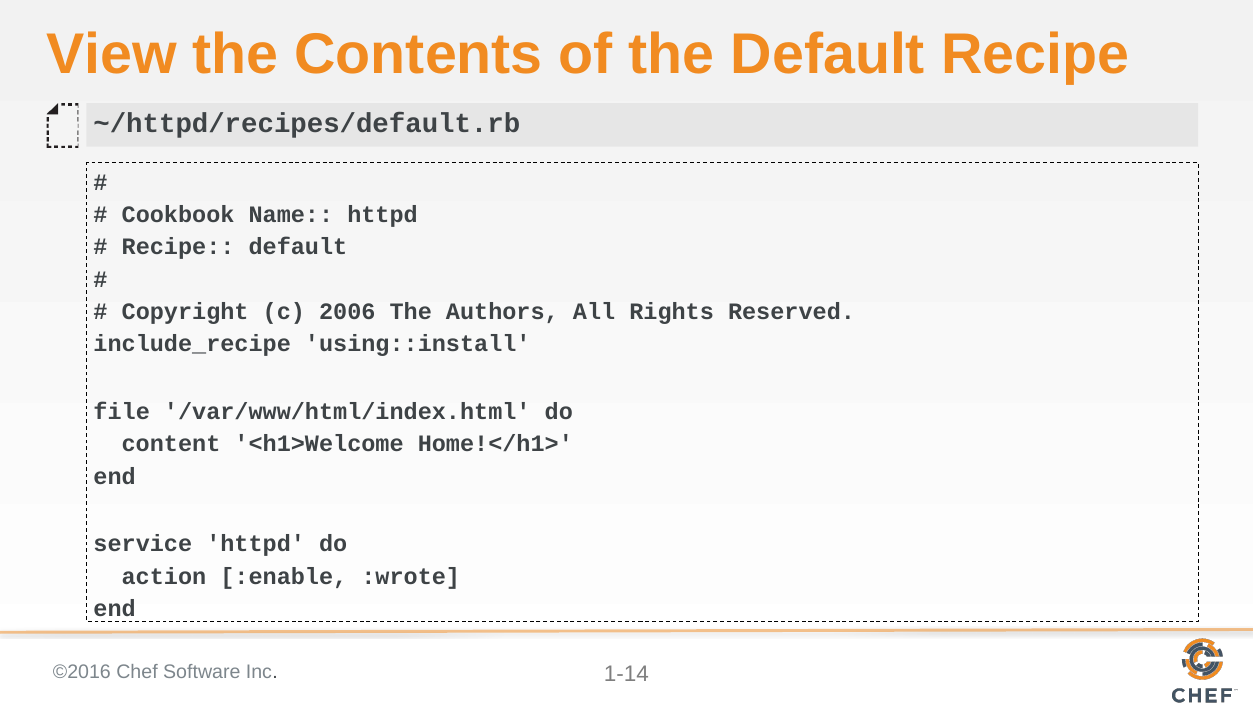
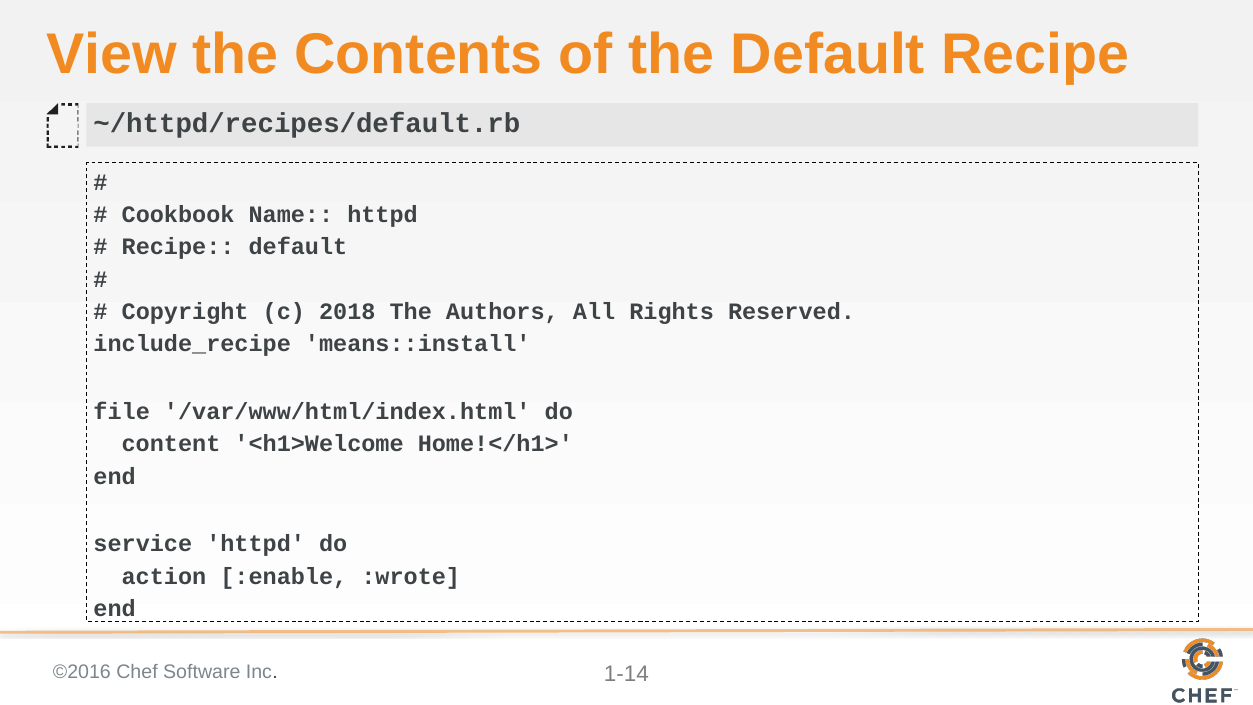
2006: 2006 -> 2018
using::install: using::install -> means::install
